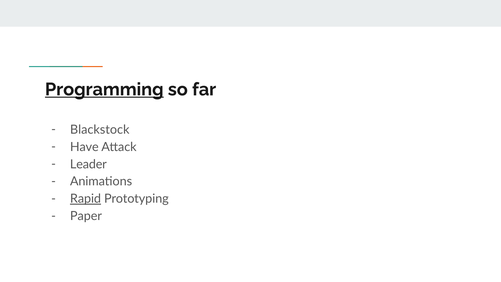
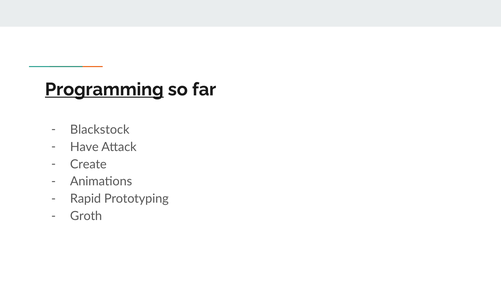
Leader: Leader -> Create
Rapid underline: present -> none
Paper: Paper -> Groth
